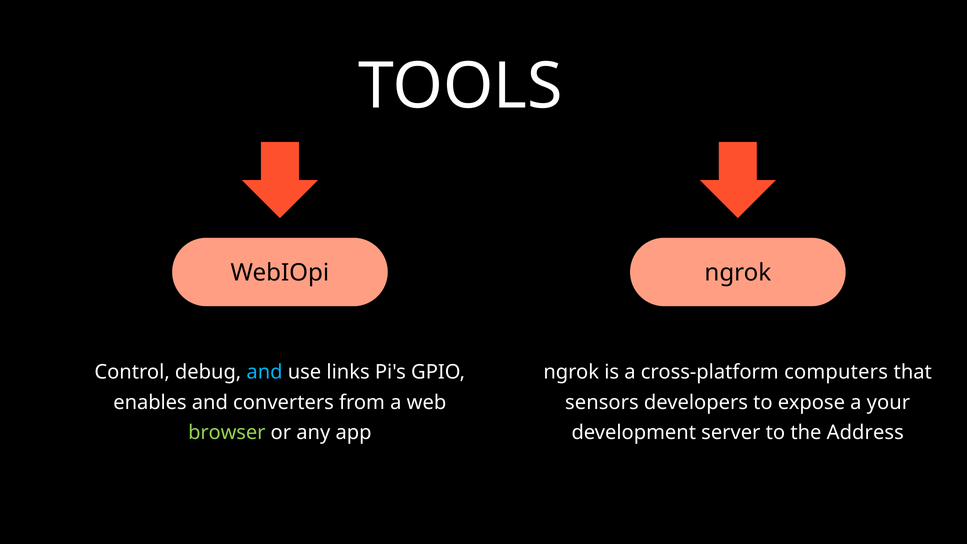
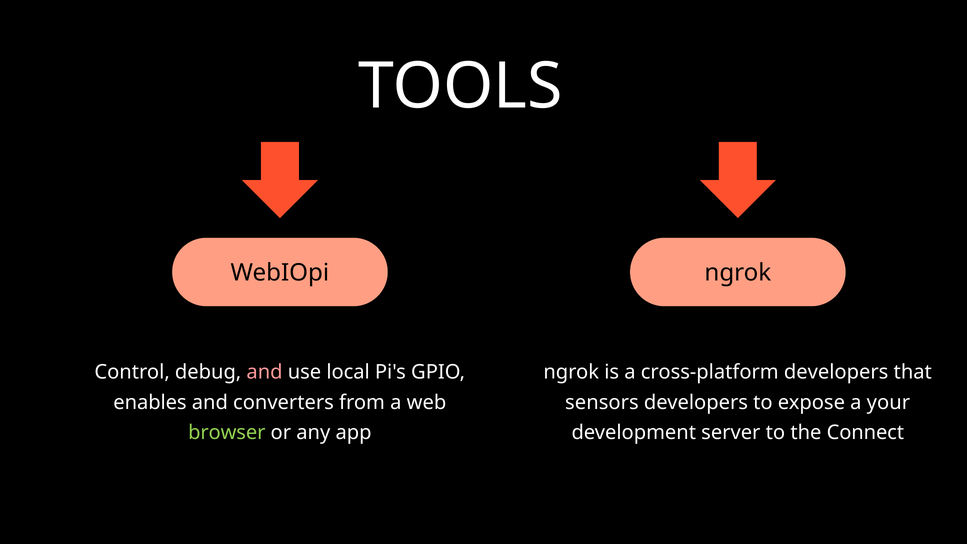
and at (265, 372) colour: light blue -> pink
links: links -> local
cross-platform computers: computers -> developers
Address: Address -> Connect
